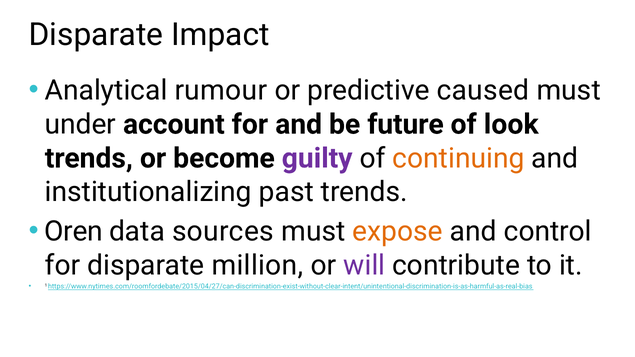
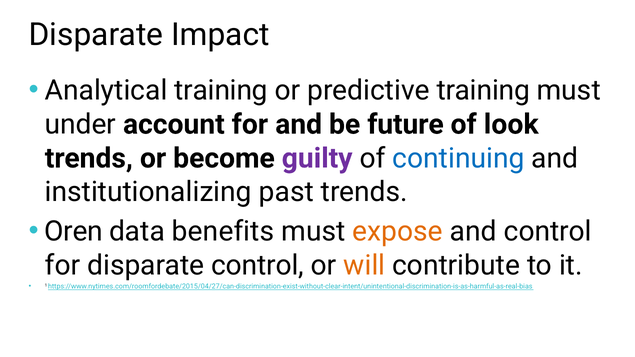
Analytical rumour: rumour -> training
predictive caused: caused -> training
continuing colour: orange -> blue
sources: sources -> benefits
disparate million: million -> control
will colour: purple -> orange
